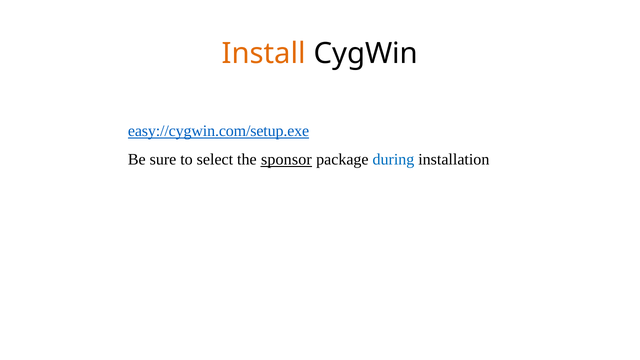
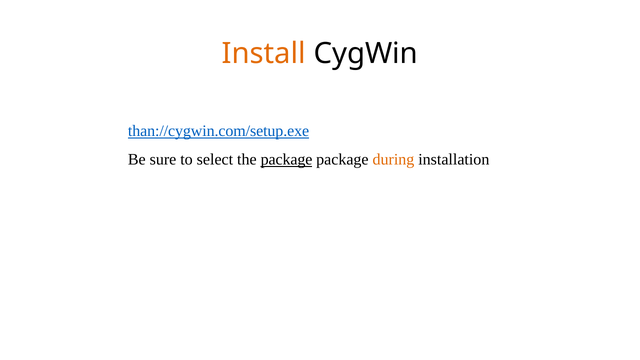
easy://cygwin.com/setup.exe: easy://cygwin.com/setup.exe -> than://cygwin.com/setup.exe
the sponsor: sponsor -> package
during colour: blue -> orange
